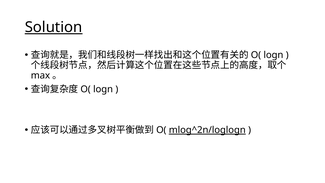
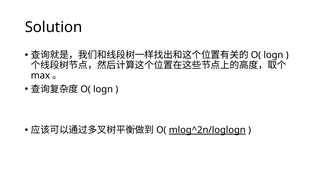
Solution underline: present -> none
